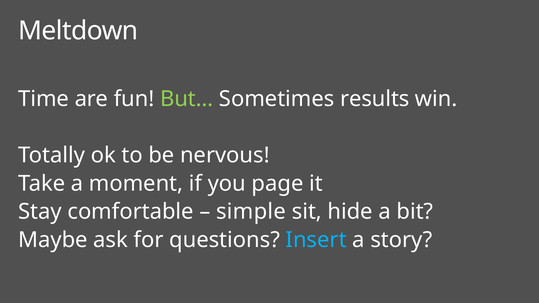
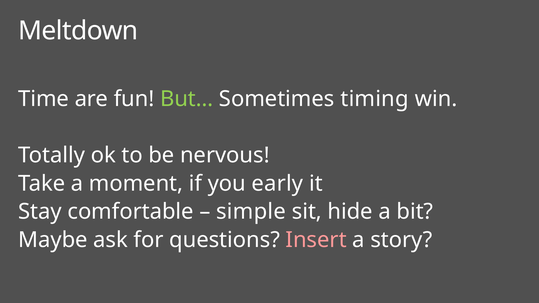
results: results -> timing
page: page -> early
Insert colour: light blue -> pink
